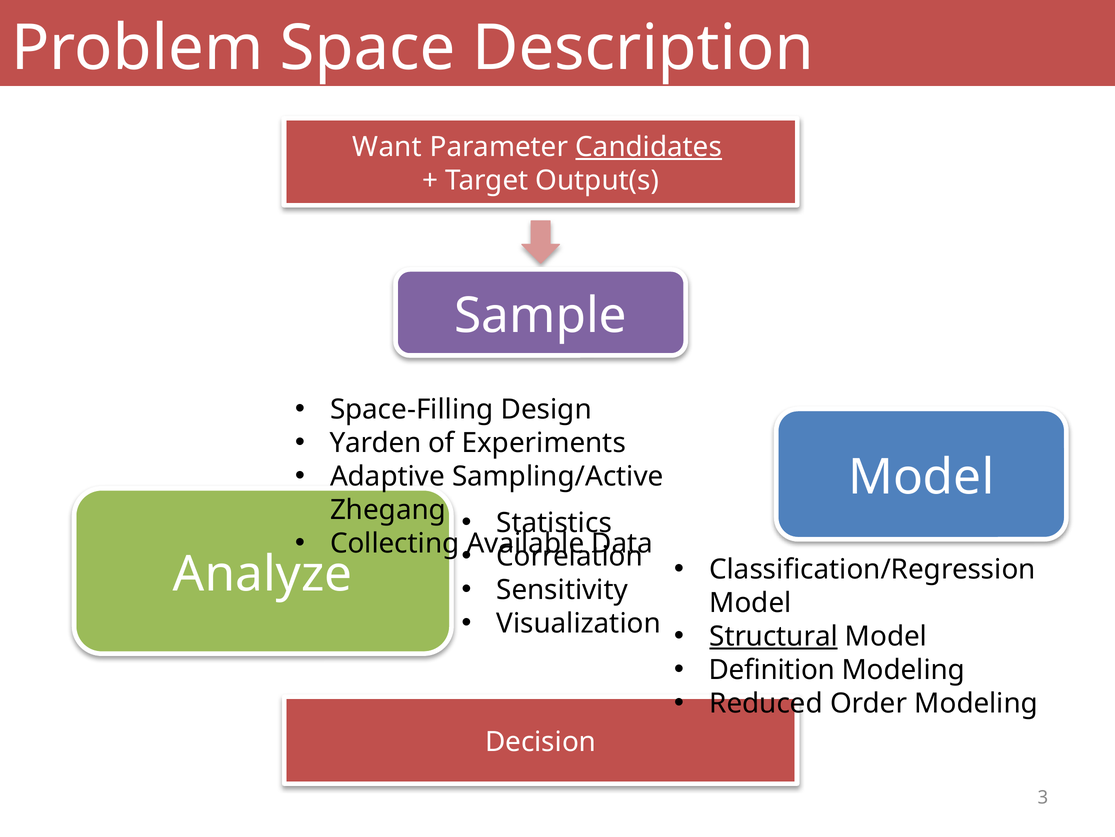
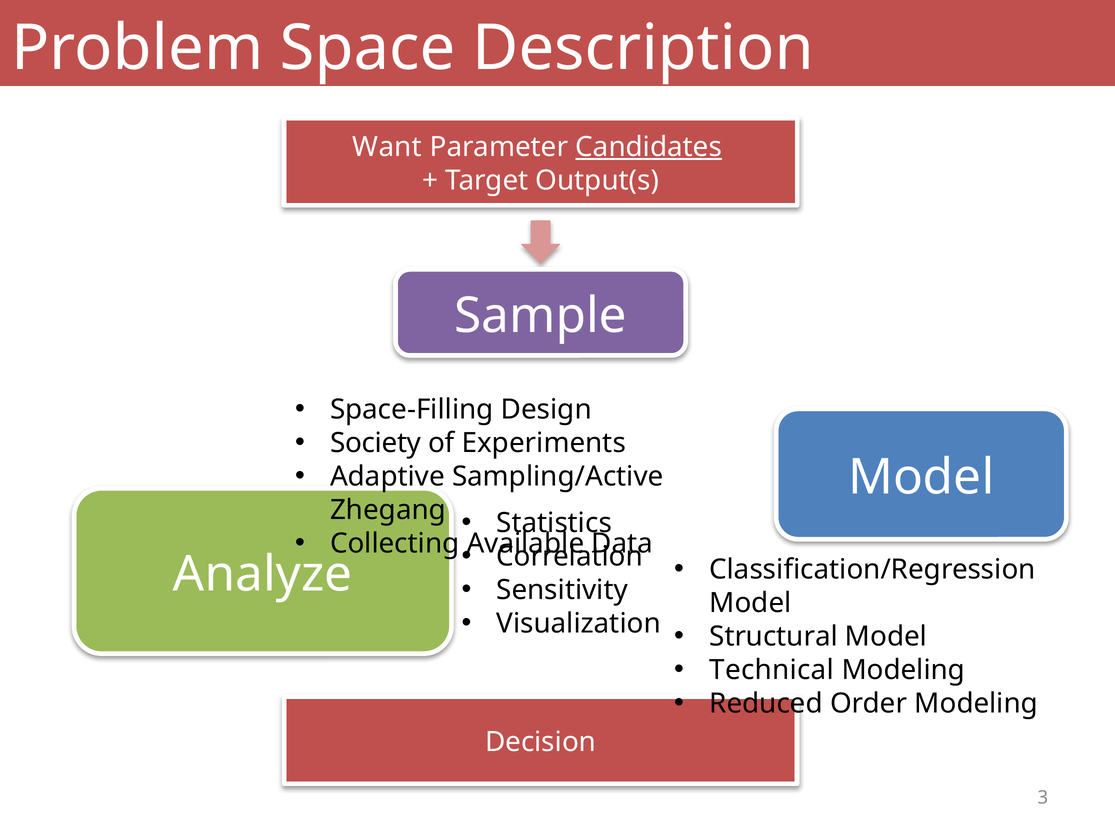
Yarden: Yarden -> Society
Structural underline: present -> none
Definition: Definition -> Technical
